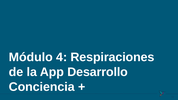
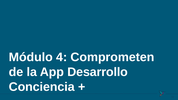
Respiraciones: Respiraciones -> Comprometen
